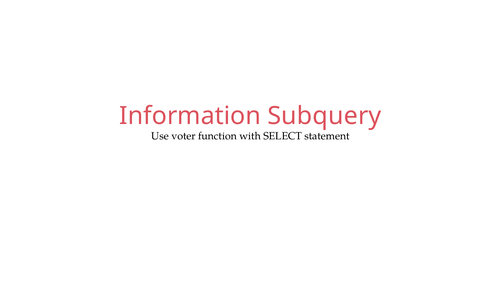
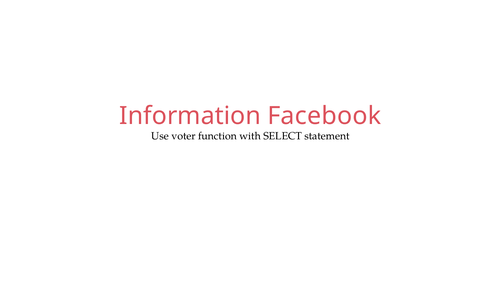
Subquery: Subquery -> Facebook
